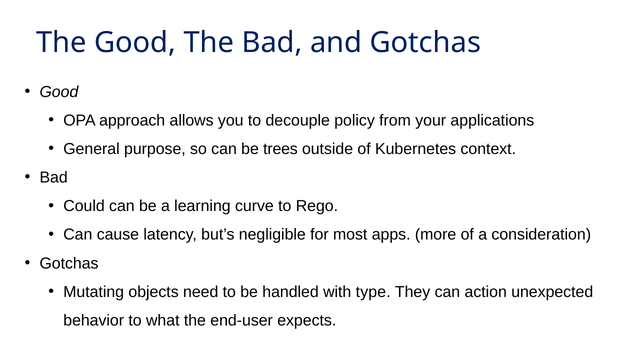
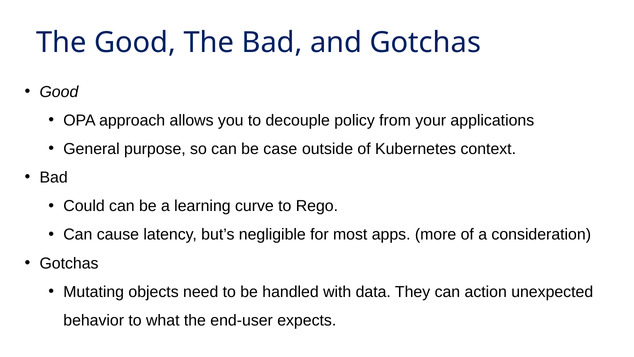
trees: trees -> case
type: type -> data
